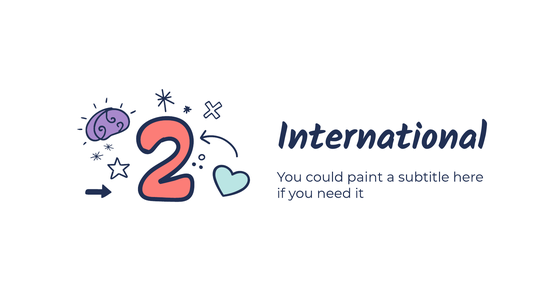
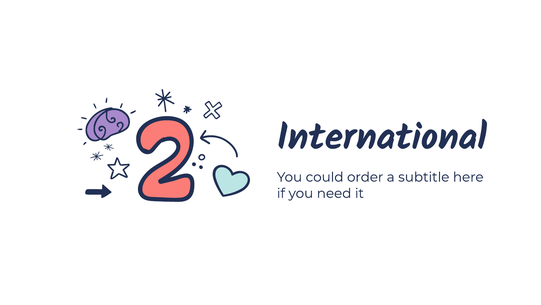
paint: paint -> order
